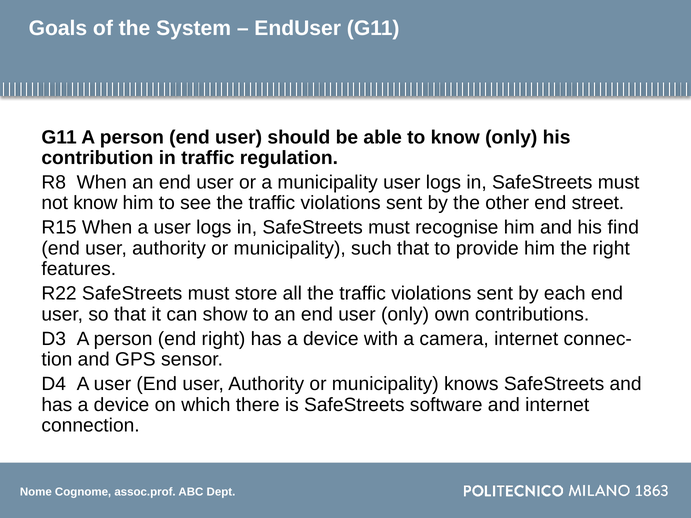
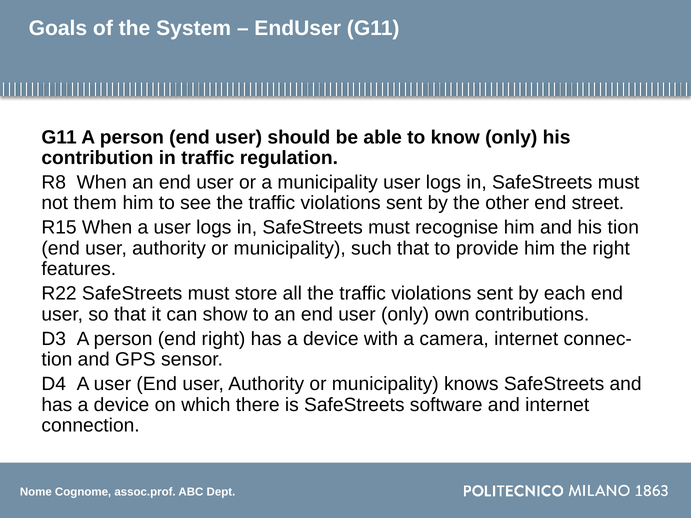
not know: know -> them
his find: find -> tion
